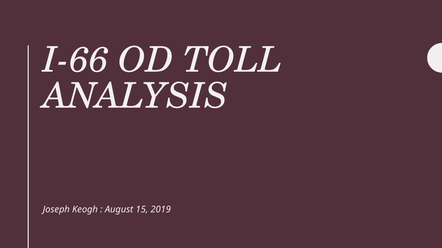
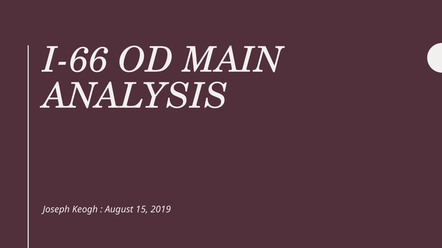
TOLL: TOLL -> MAIN
